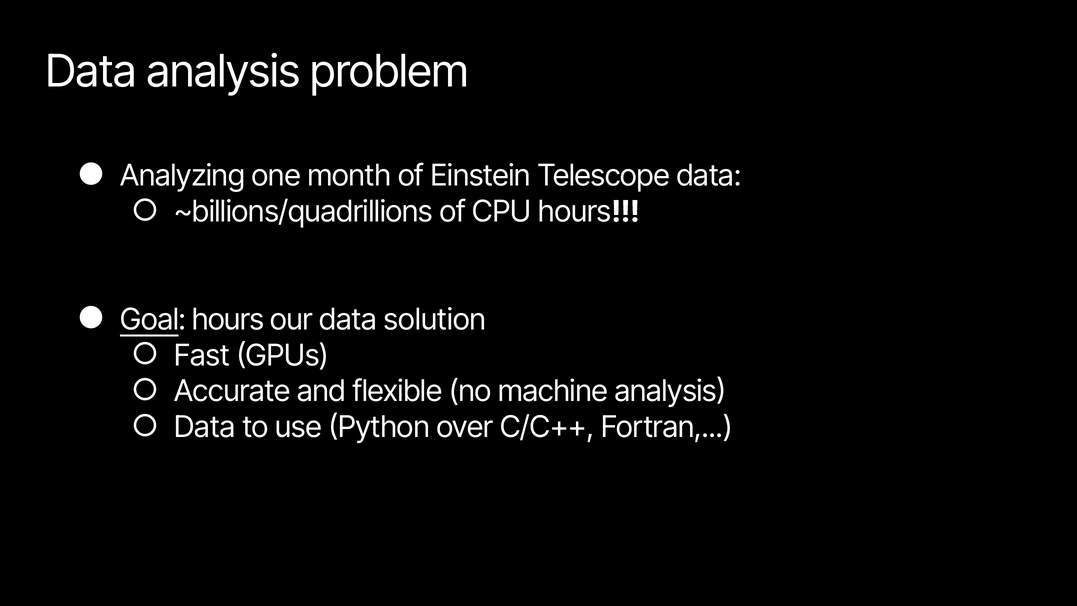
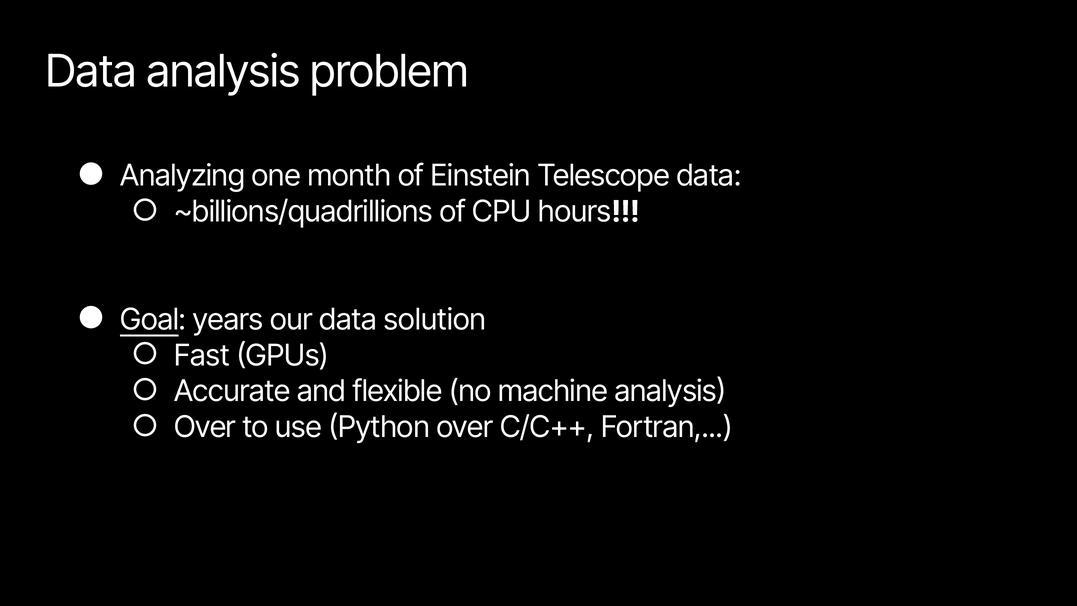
Goal hours: hours -> years
Data at (205, 427): Data -> Over
